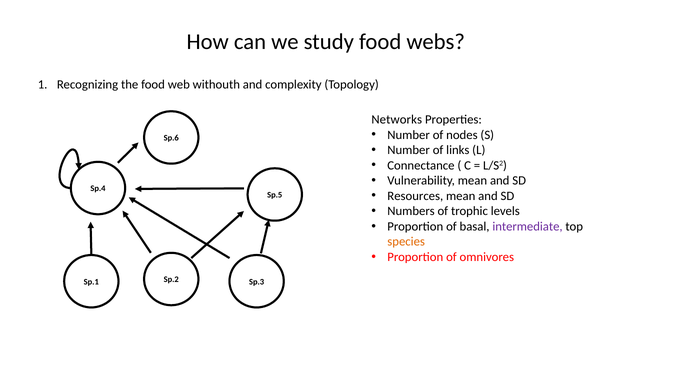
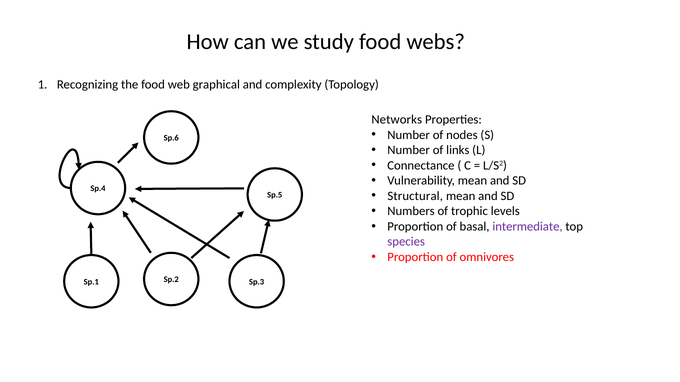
withouth: withouth -> graphical
Resources: Resources -> Structural
species colour: orange -> purple
